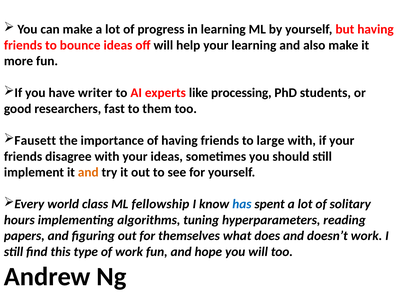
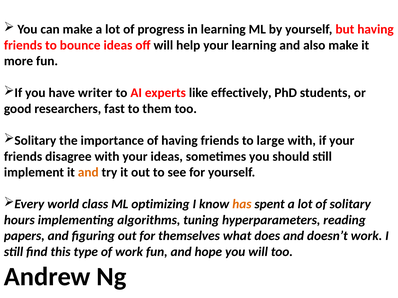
processing: processing -> effectively
Fausett at (35, 141): Fausett -> Solitary
fellowship: fellowship -> optimizing
has colour: blue -> orange
